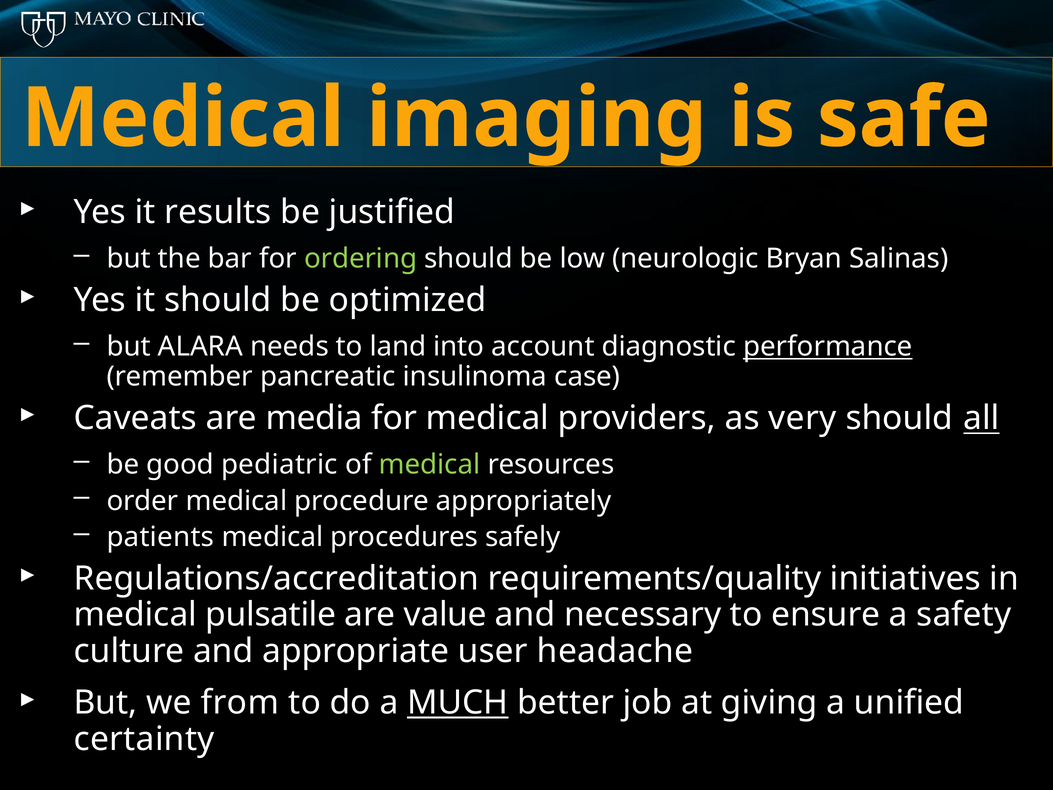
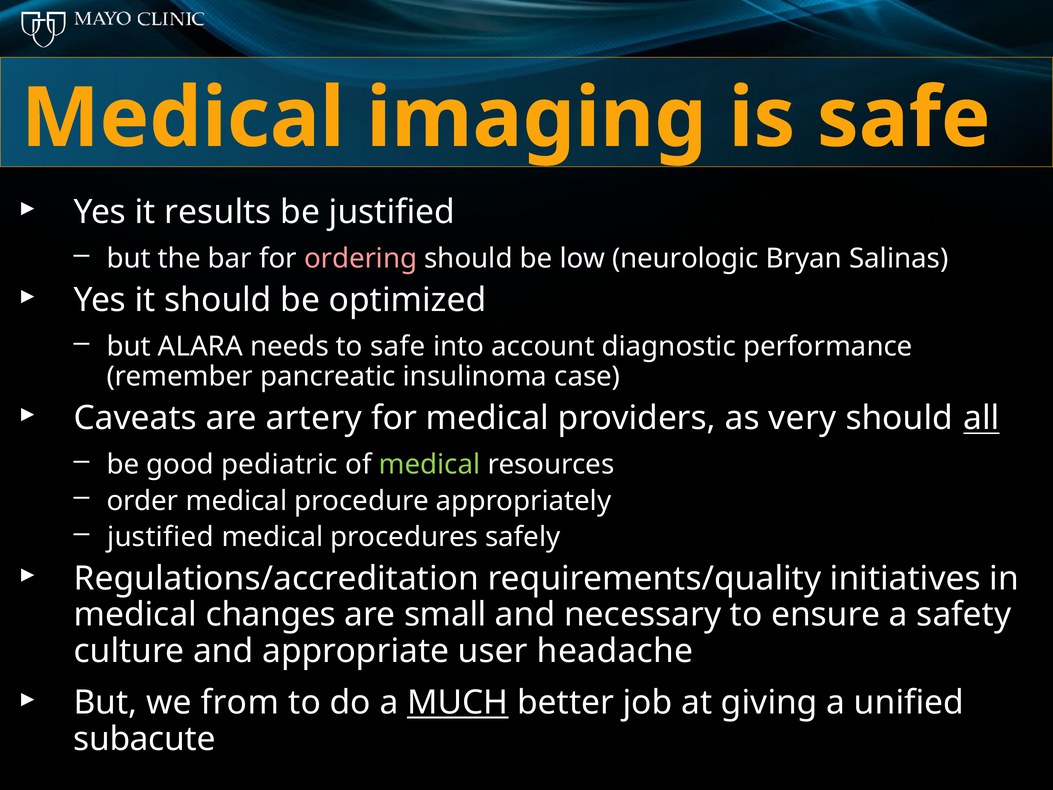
ordering colour: light green -> pink
to land: land -> safe
performance underline: present -> none
media: media -> artery
patients at (160, 537): patients -> justified
pulsatile: pulsatile -> changes
value: value -> small
certainty: certainty -> subacute
